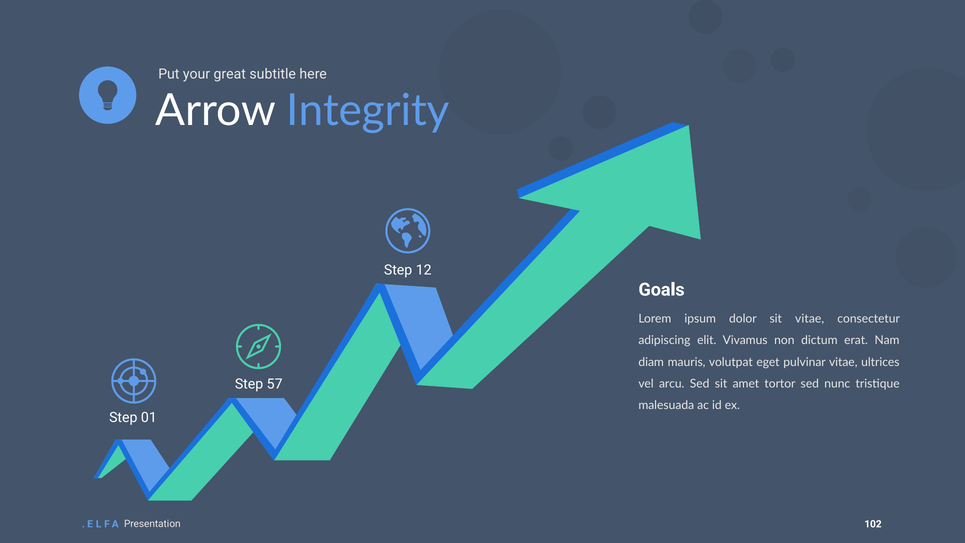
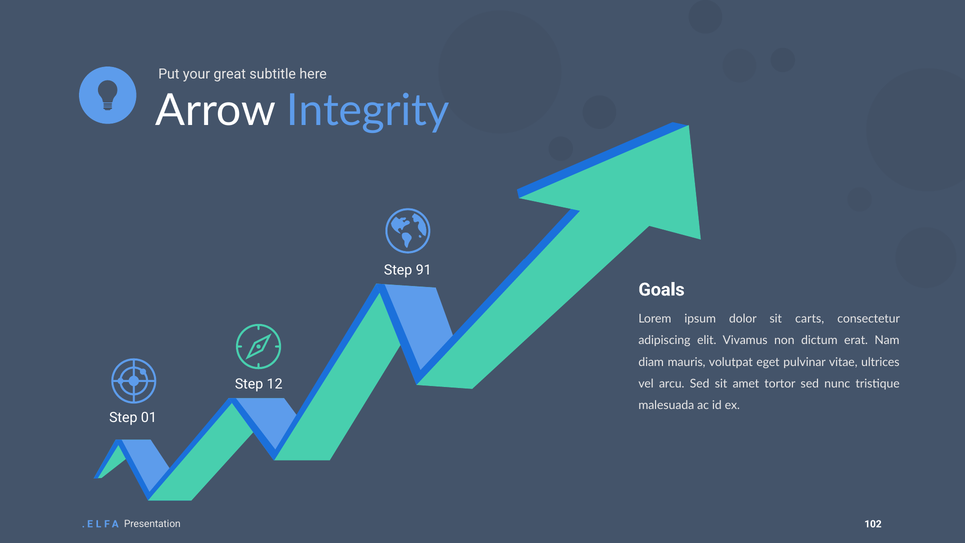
12: 12 -> 91
sit vitae: vitae -> carts
57: 57 -> 12
